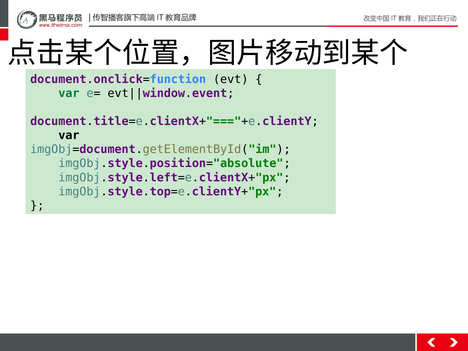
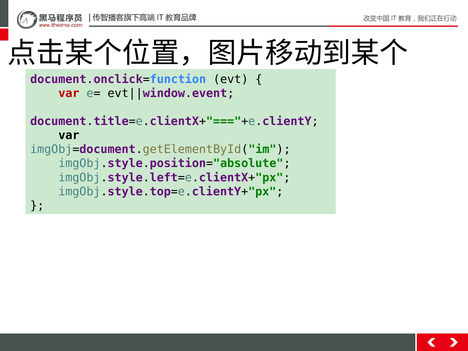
var at (69, 93) colour: green -> red
